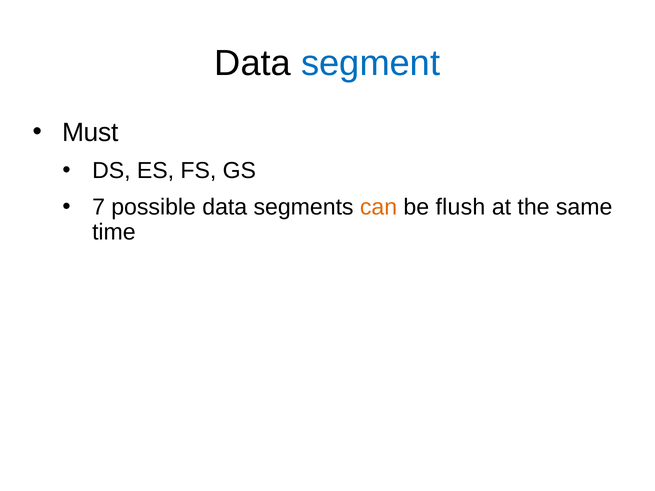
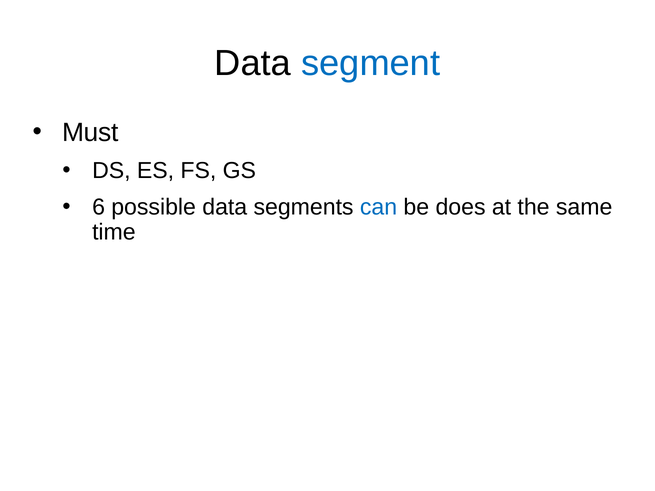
7: 7 -> 6
can colour: orange -> blue
flush: flush -> does
